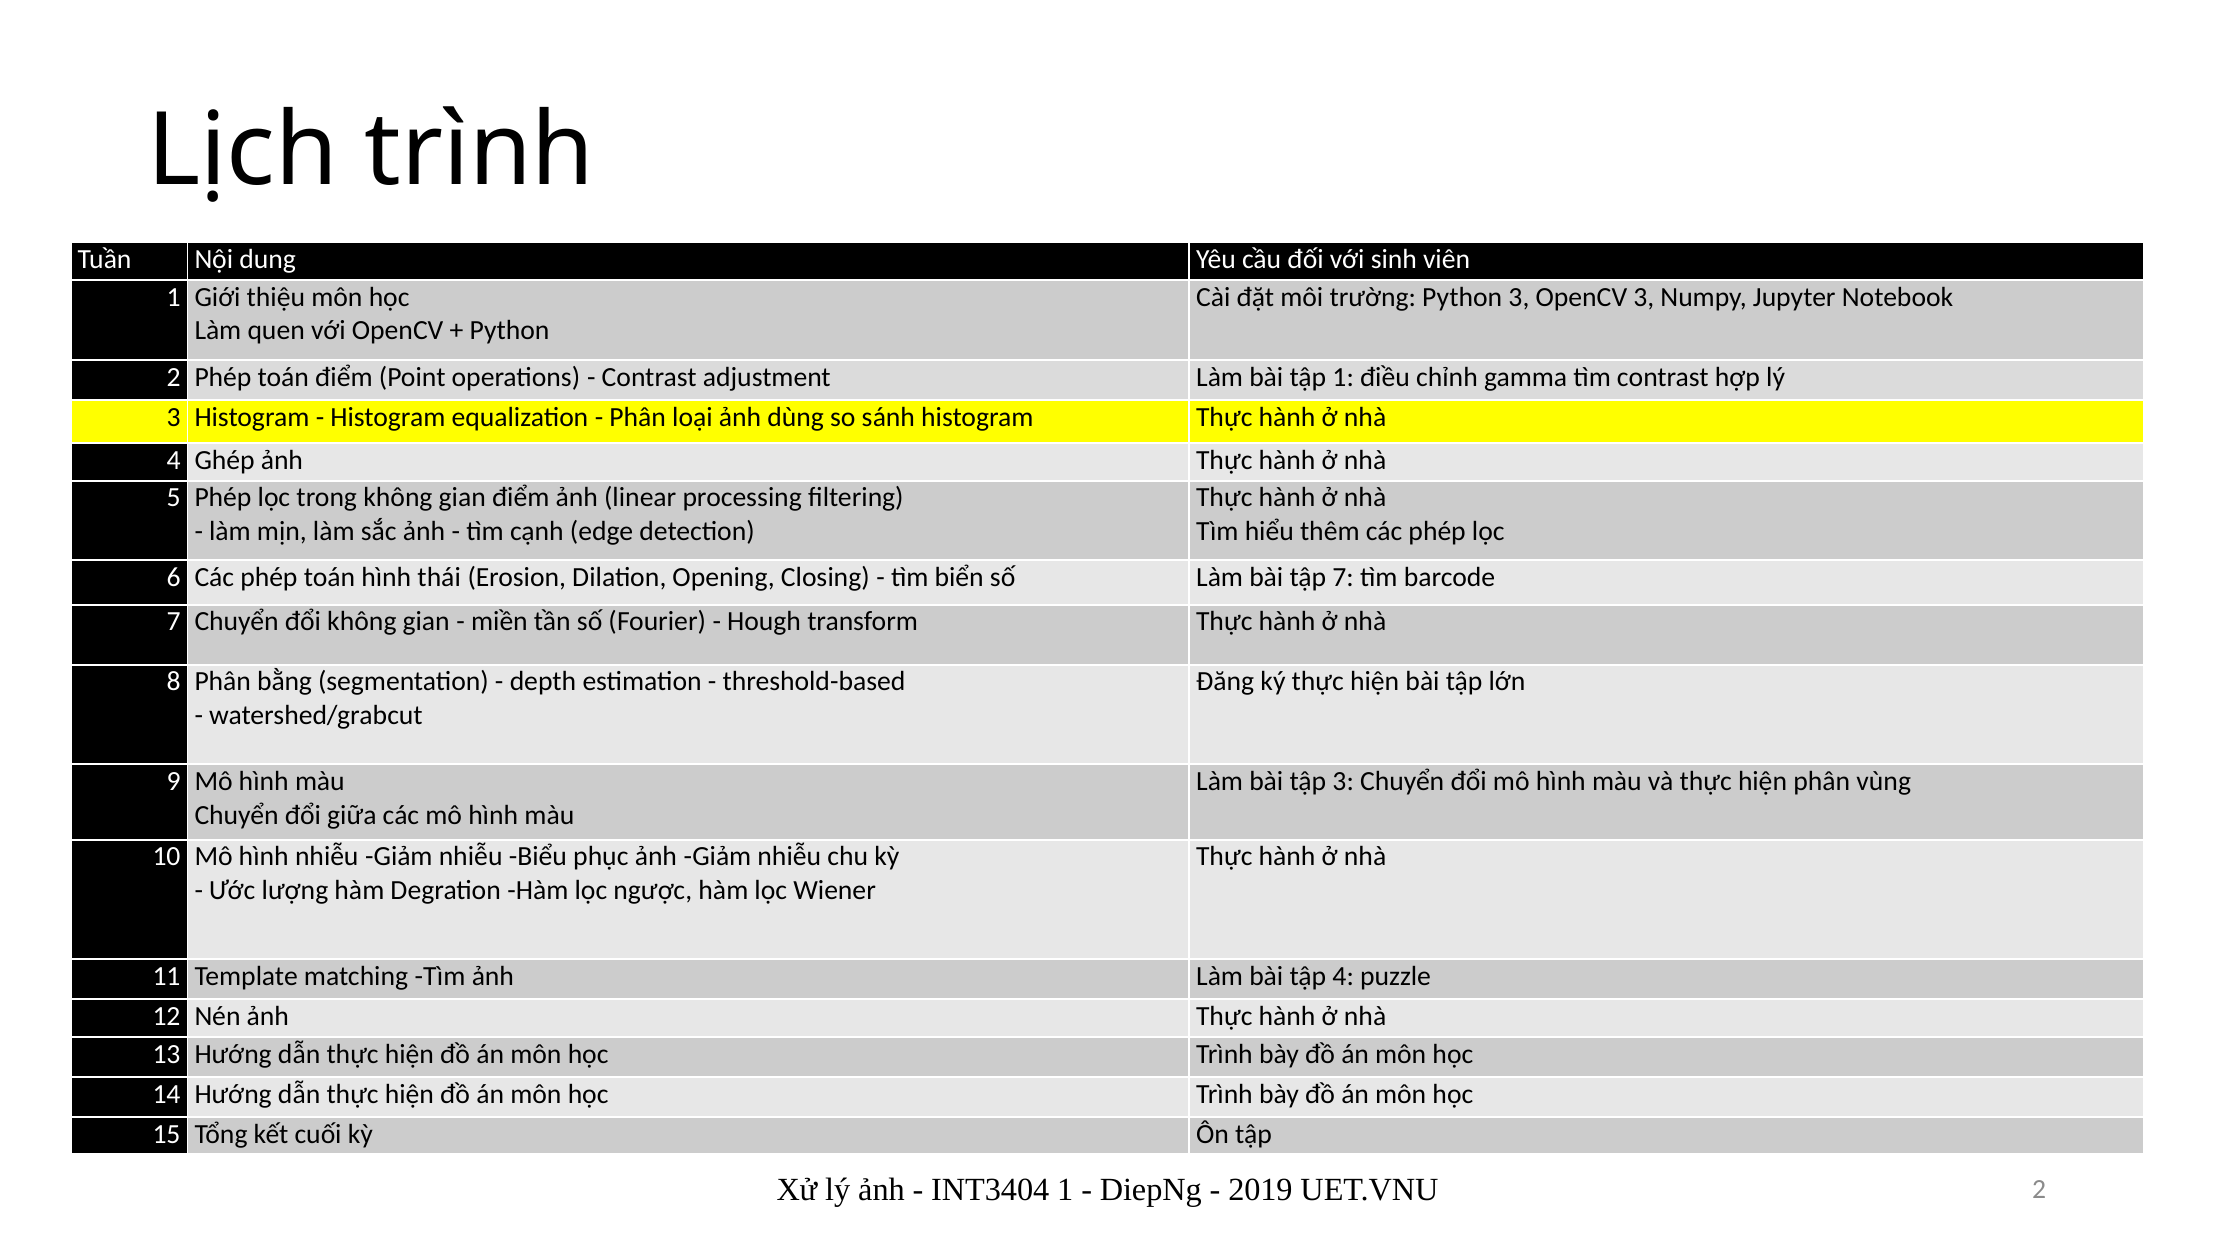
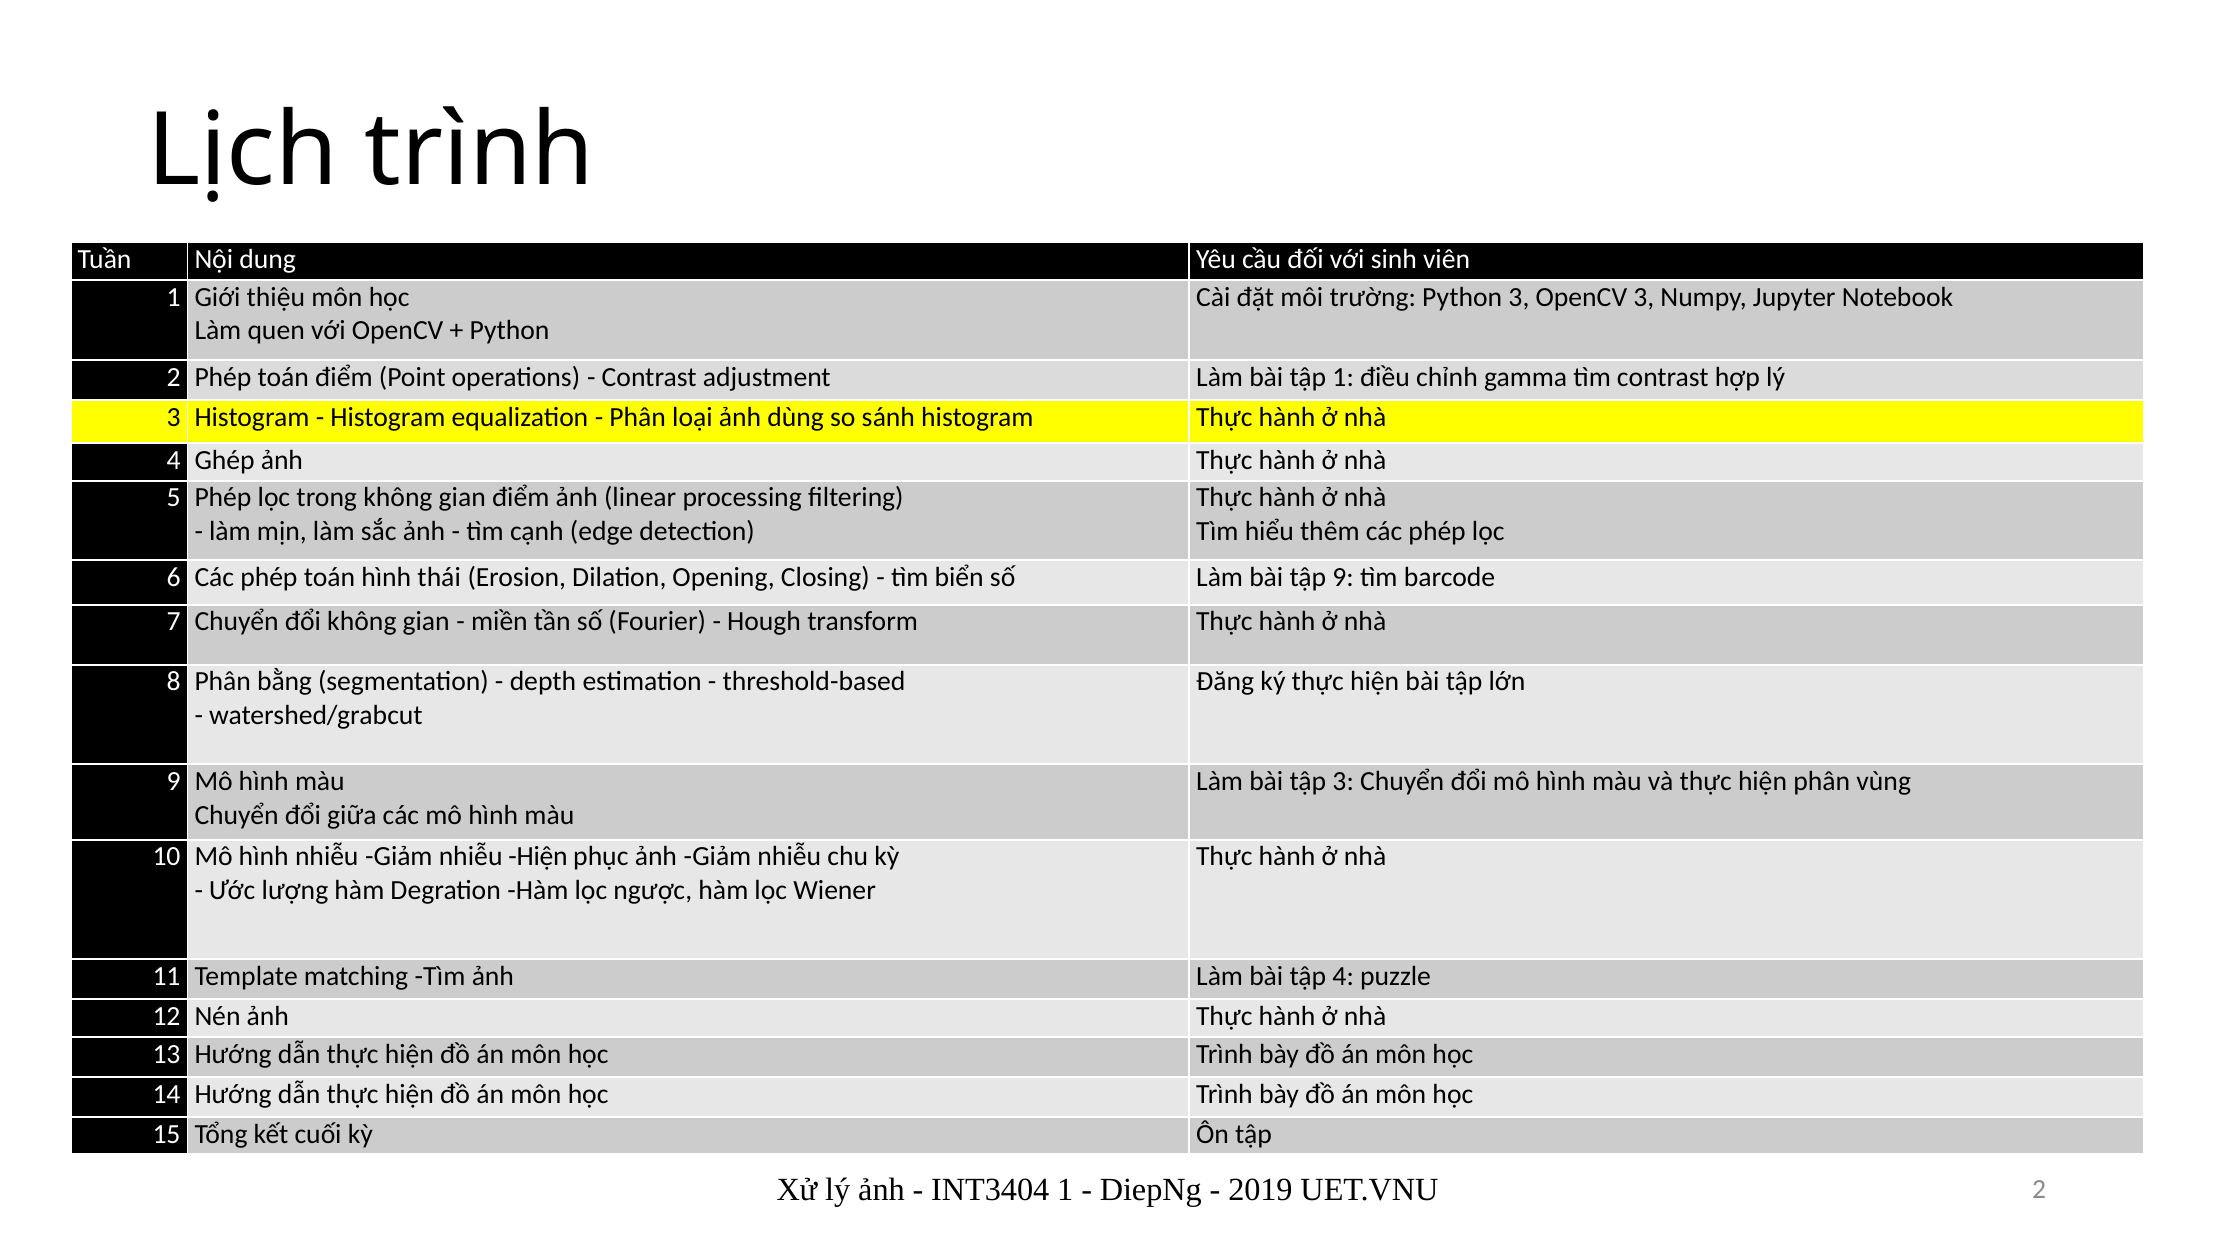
tập 7: 7 -> 9
nhiễu Biểu: Biểu -> Hiện
